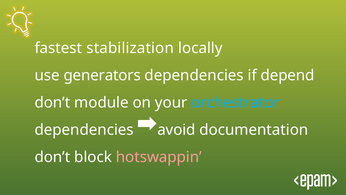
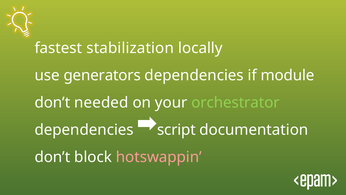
depend: depend -> module
module: module -> needed
orchestrator colour: light blue -> light green
avoid: avoid -> script
